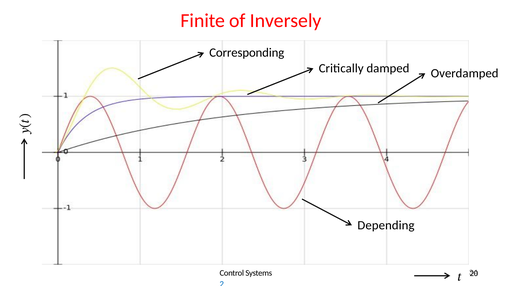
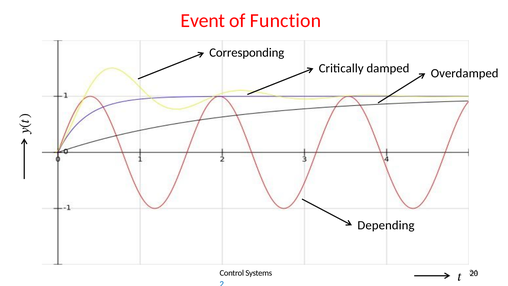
Finite: Finite -> Event
Inversely: Inversely -> Function
